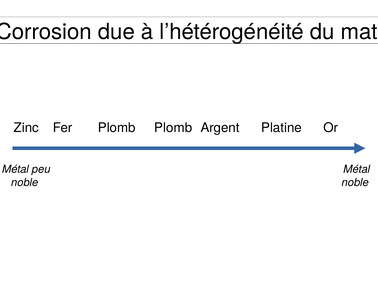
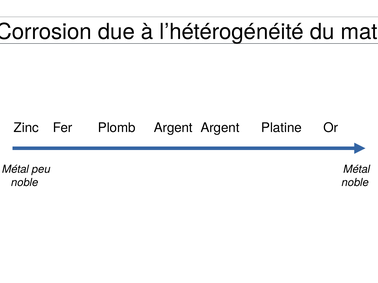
Plomb at (173, 128): Plomb -> Argent
